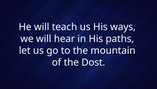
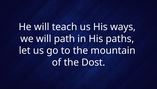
hear: hear -> path
